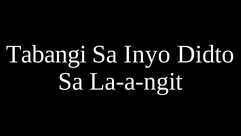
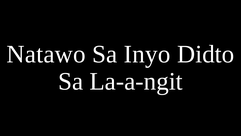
Tabangi: Tabangi -> Natawo
